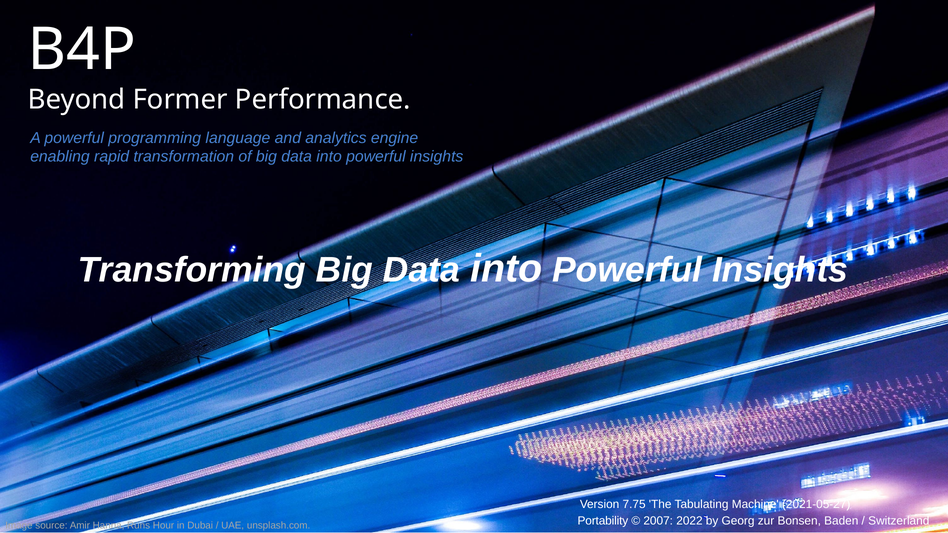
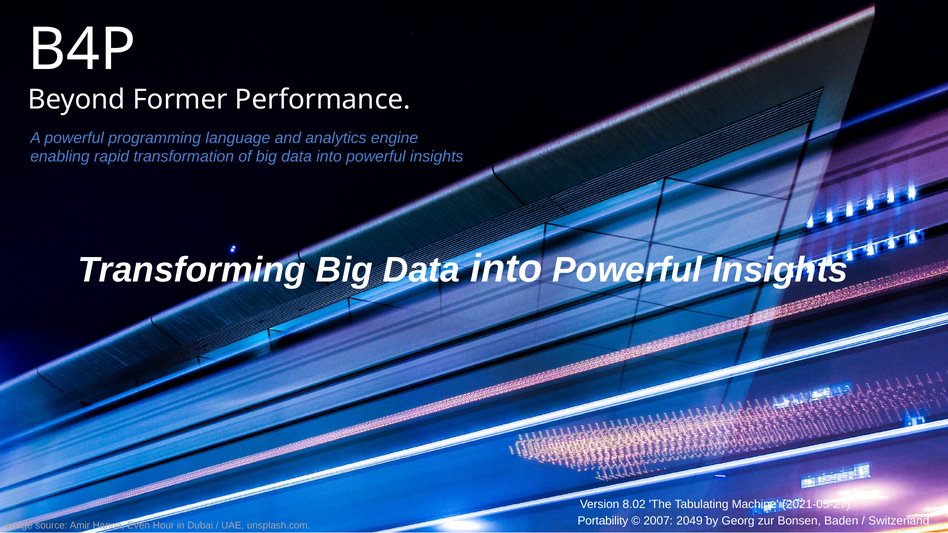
7.75: 7.75 -> 8.02
2022: 2022 -> 2049
Runs: Runs -> Even
